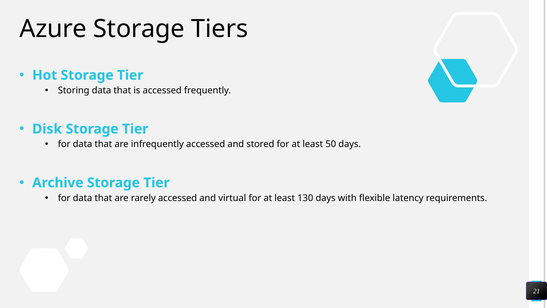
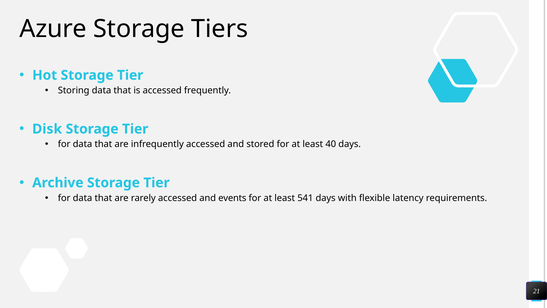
50: 50 -> 40
virtual: virtual -> events
130: 130 -> 541
